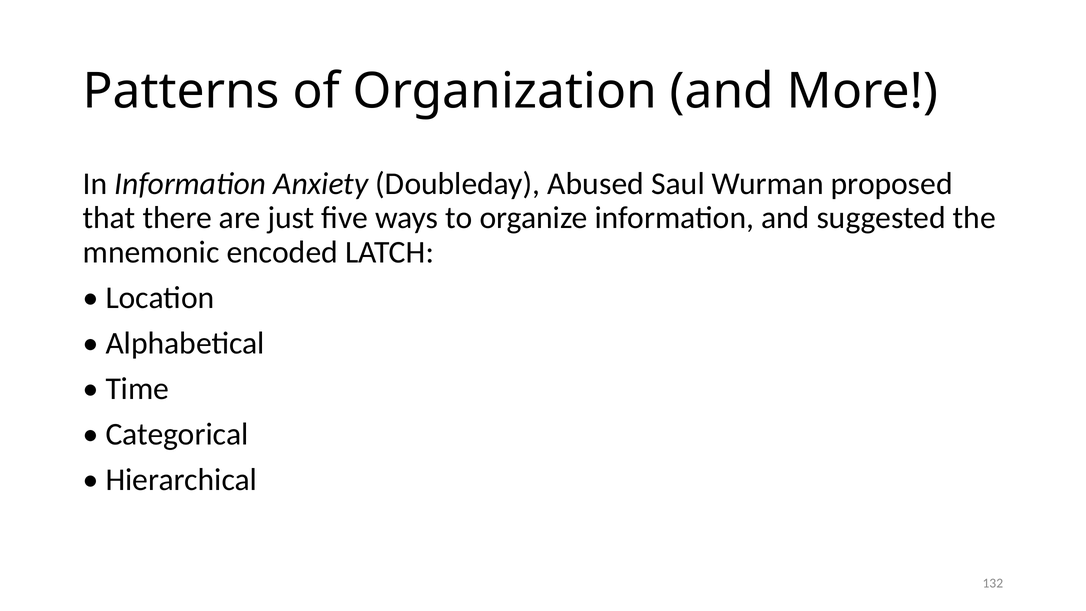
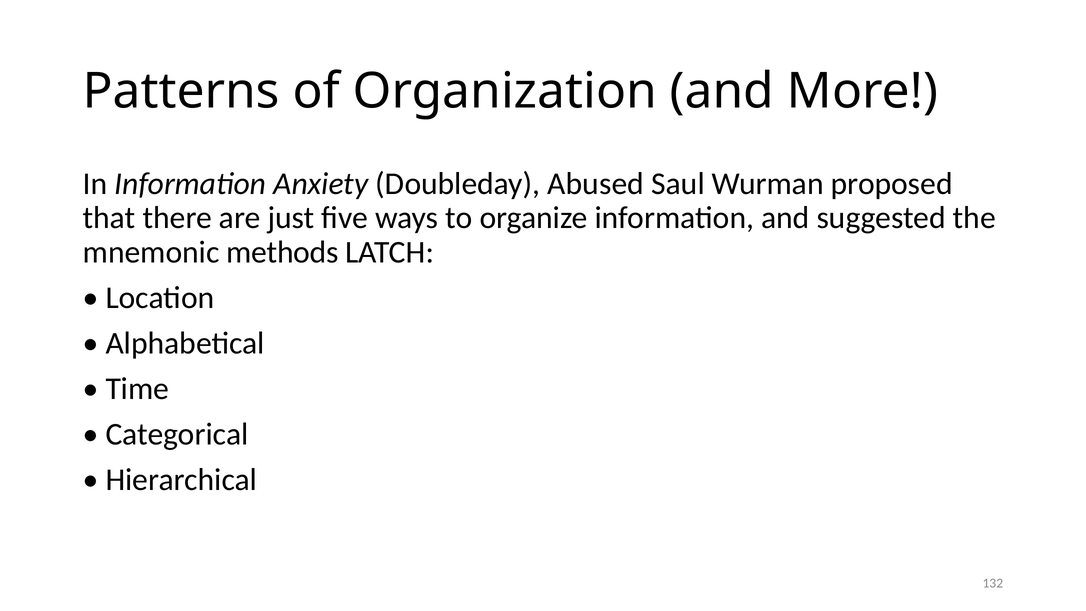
encoded: encoded -> methods
